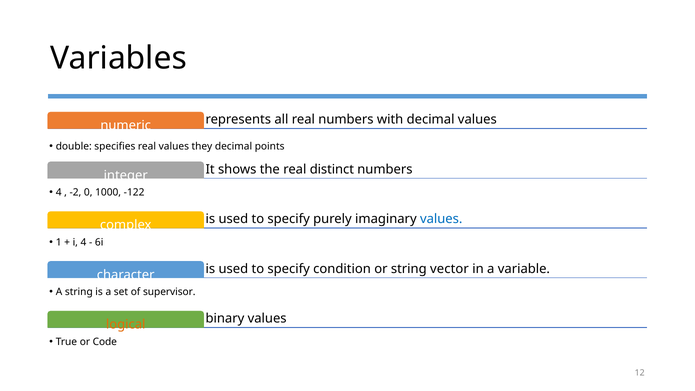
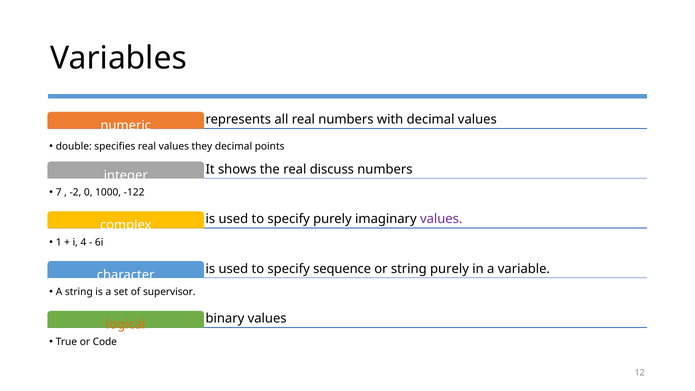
distinct: distinct -> discuss
4 at (59, 193): 4 -> 7
values at (441, 219) colour: blue -> purple
condition: condition -> sequence
string vector: vector -> purely
